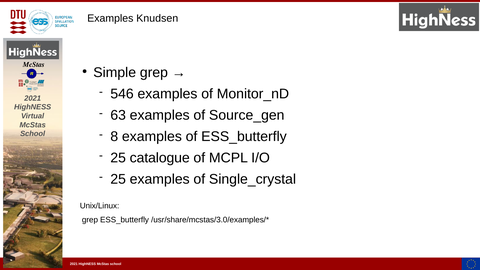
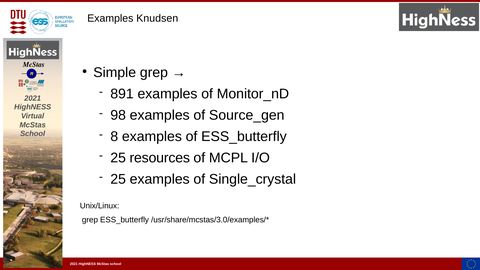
546: 546 -> 891
63: 63 -> 98
catalogue: catalogue -> resources
